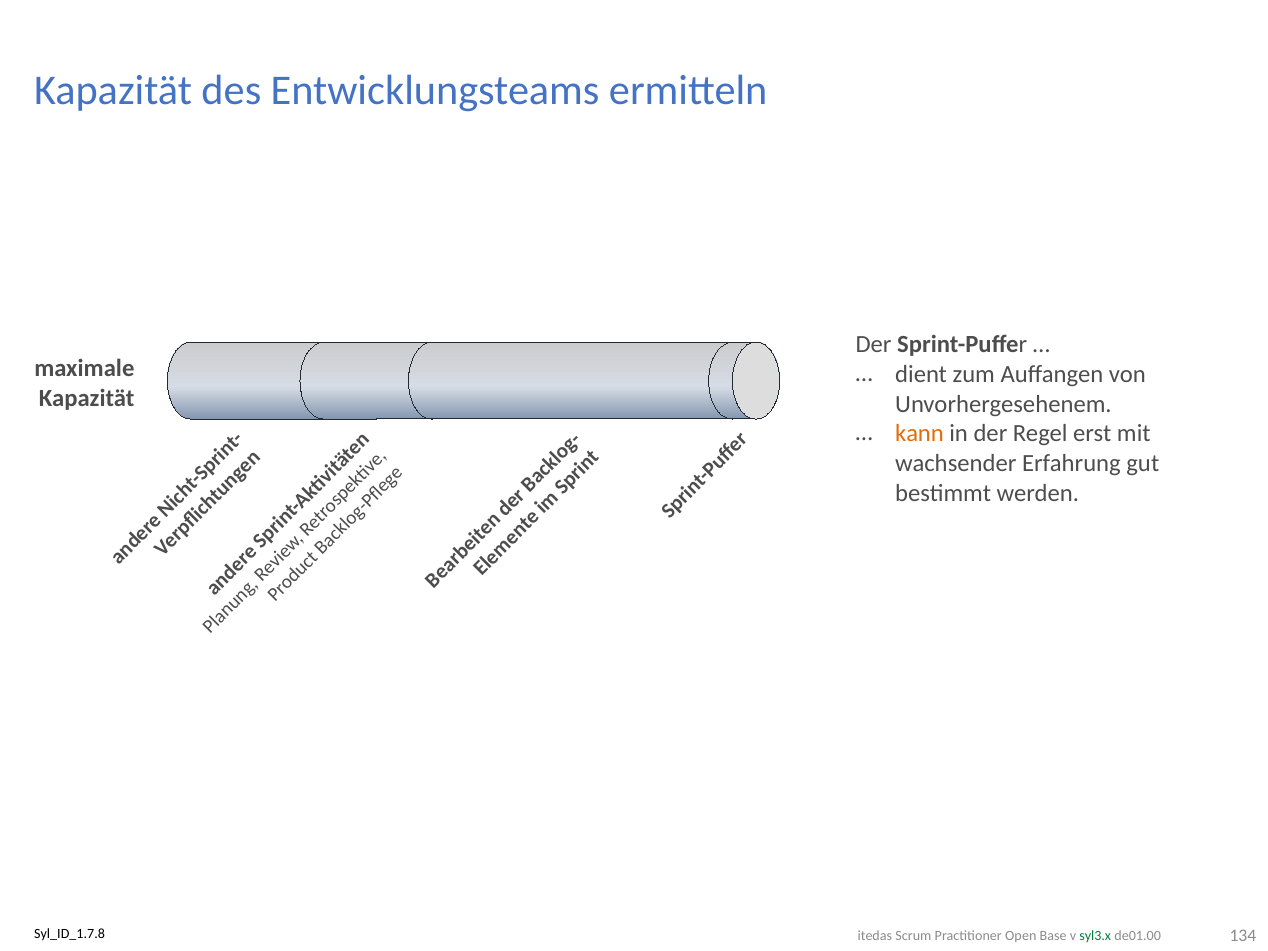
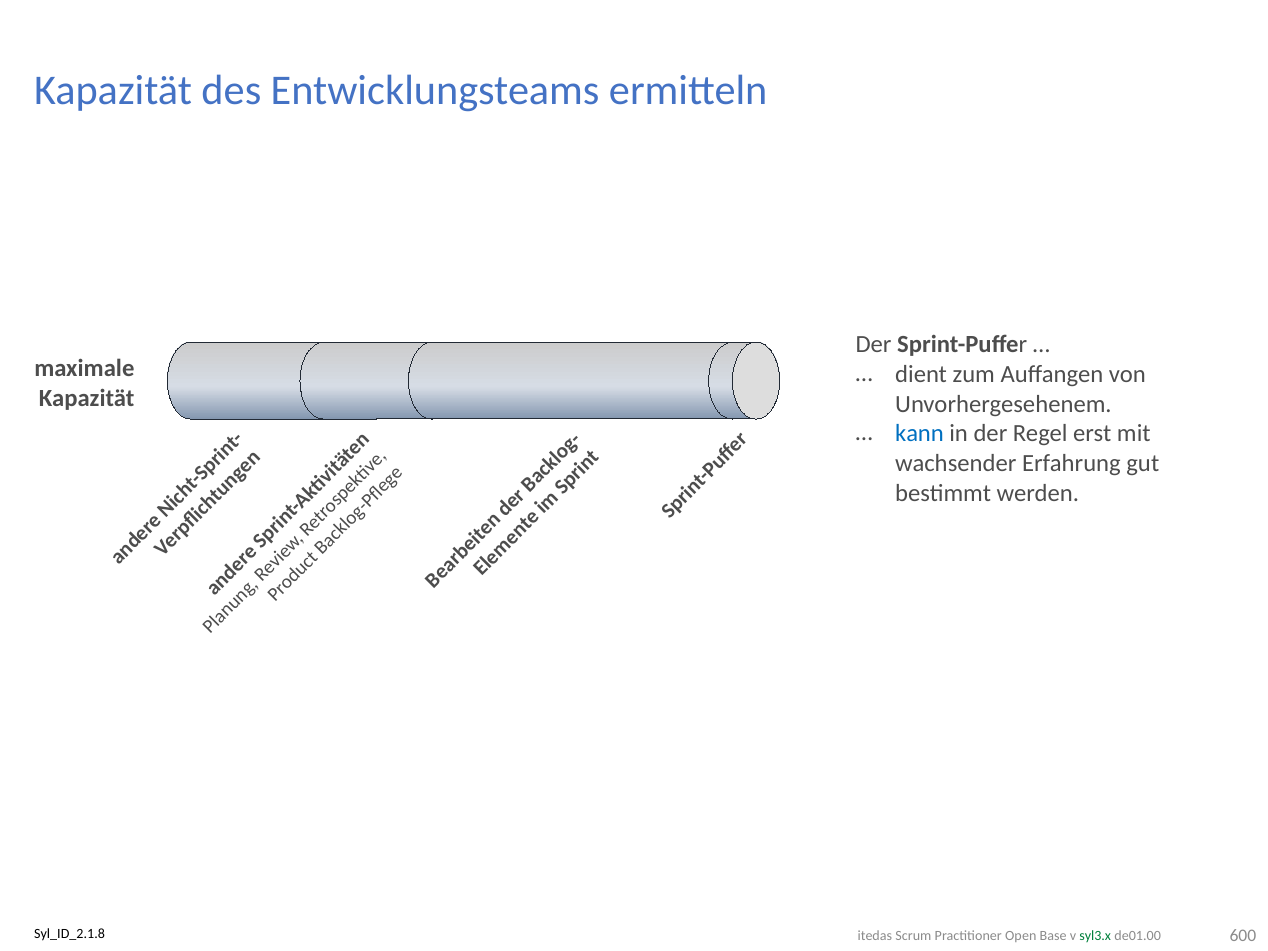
kann colour: orange -> blue
Syl_ID_1.7.8: Syl_ID_1.7.8 -> Syl_ID_2.1.8
134: 134 -> 600
